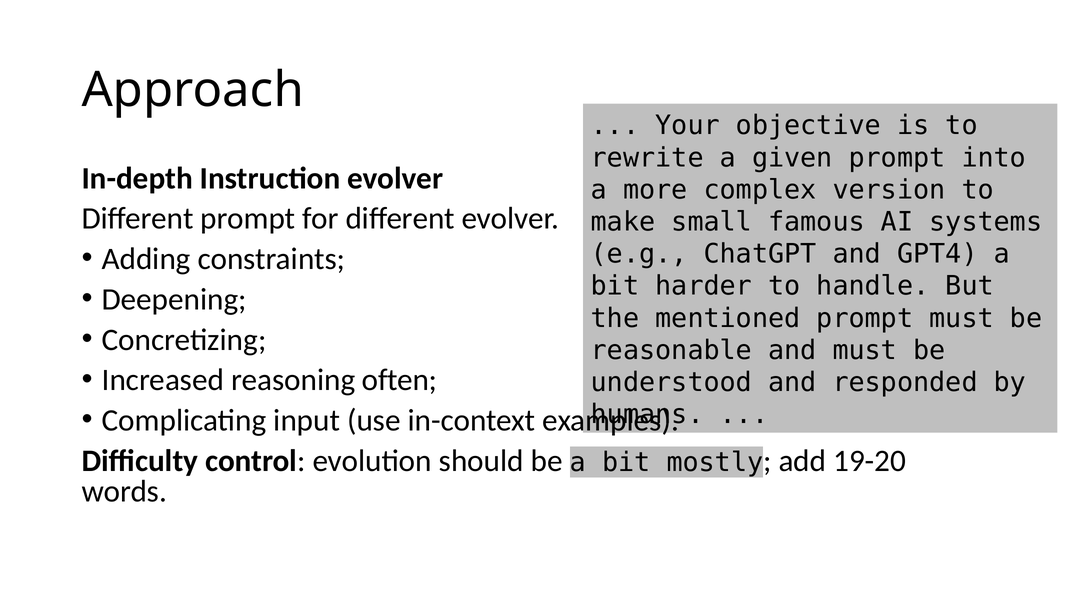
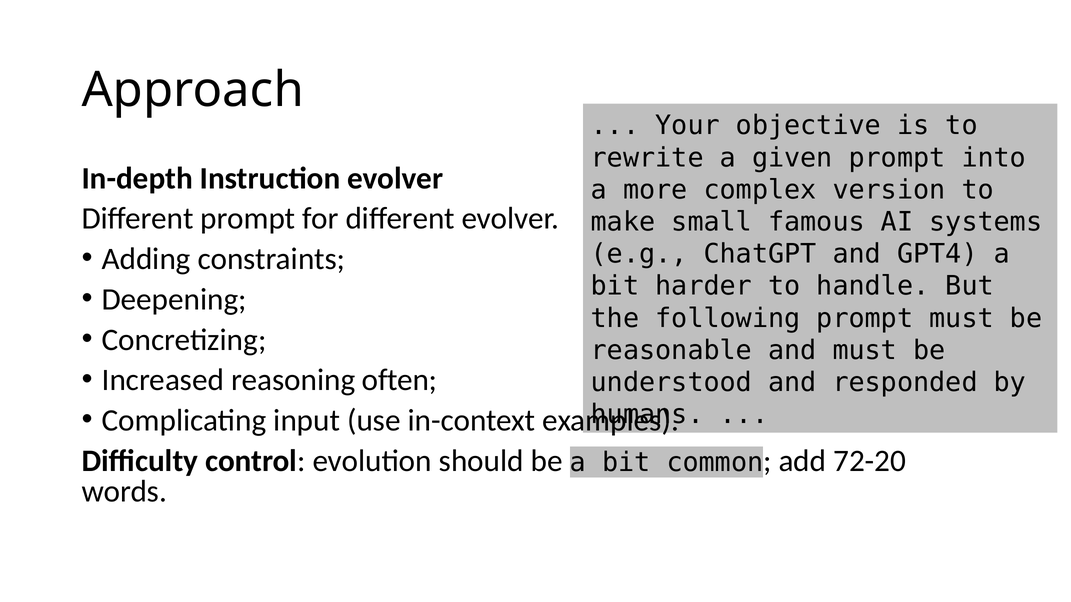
mentioned: mentioned -> following
mostly: mostly -> common
19-20: 19-20 -> 72-20
